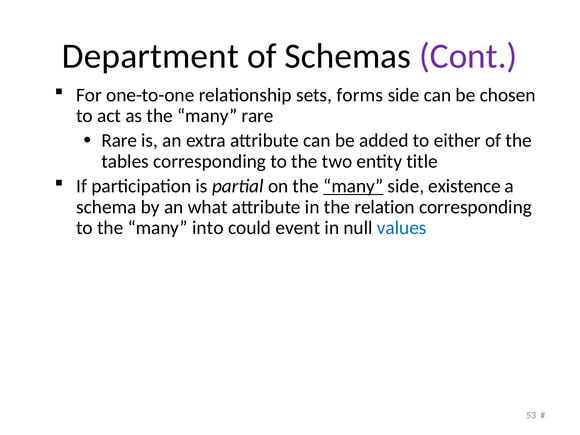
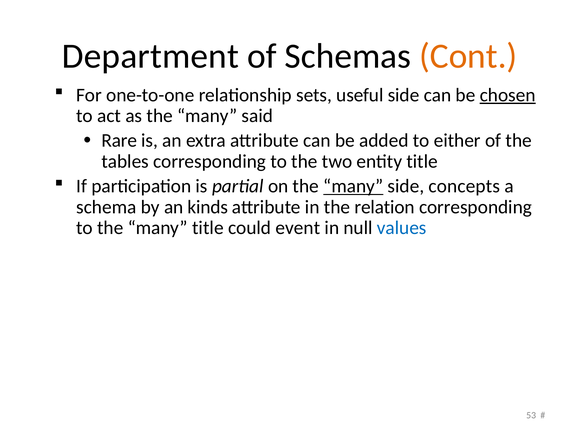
Cont colour: purple -> orange
forms: forms -> useful
chosen underline: none -> present
many rare: rare -> said
existence: existence -> concepts
what: what -> kinds
many into: into -> title
